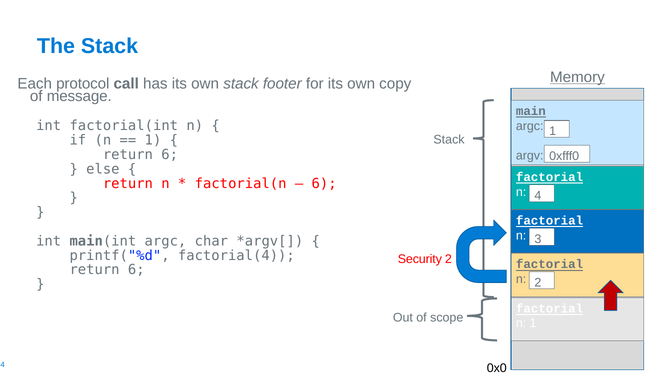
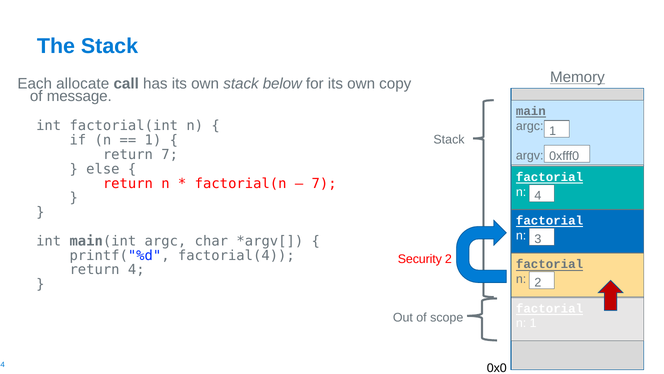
protocol: protocol -> allocate
footer: footer -> below
6 at (170, 154): 6 -> 7
6 at (324, 183): 6 -> 7
6 at (136, 270): 6 -> 4
